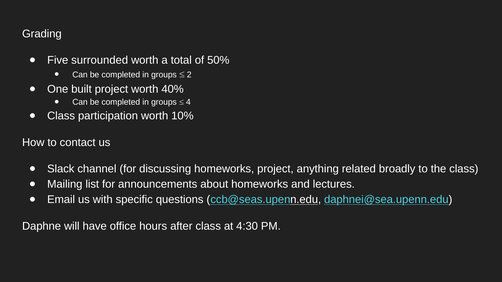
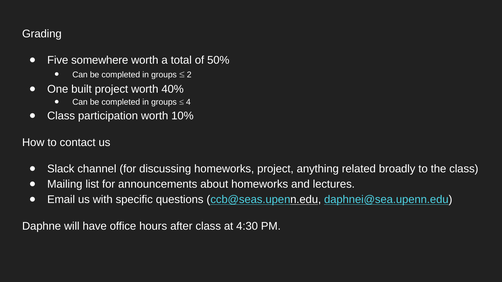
surrounded: surrounded -> somewhere
